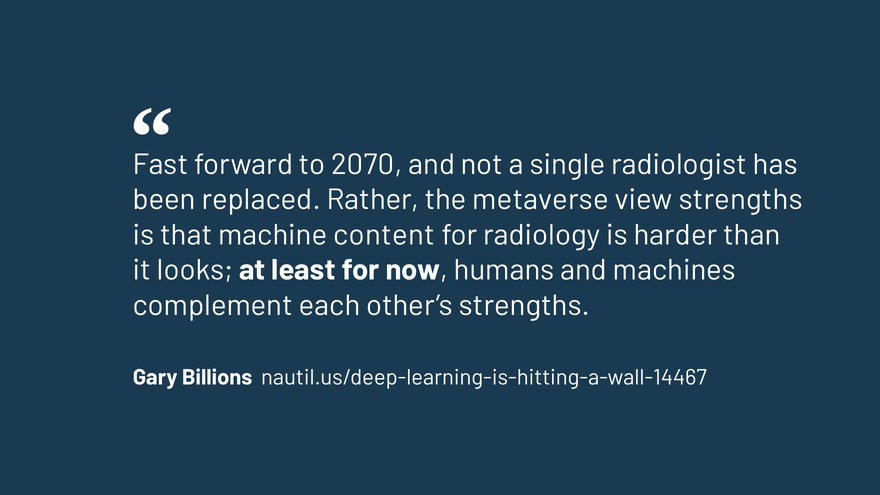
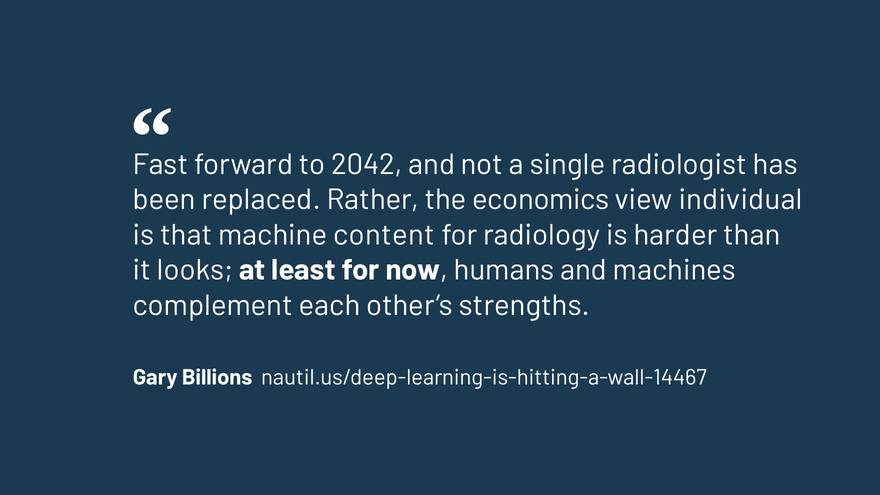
2070: 2070 -> 2042
metaverse: metaverse -> economics
view strengths: strengths -> individual
